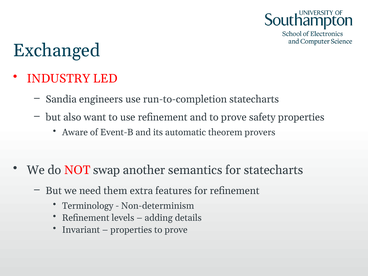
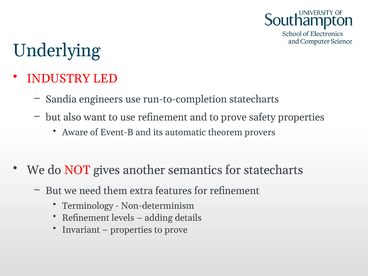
Exchanged: Exchanged -> Underlying
swap: swap -> gives
